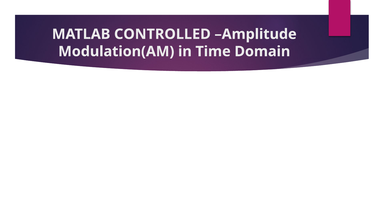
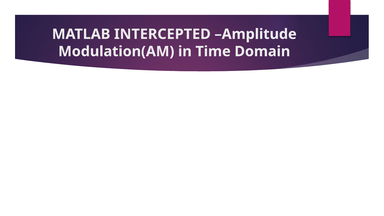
CONTROLLED: CONTROLLED -> INTERCEPTED
